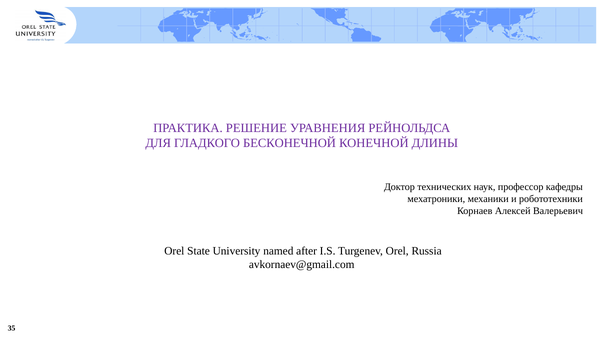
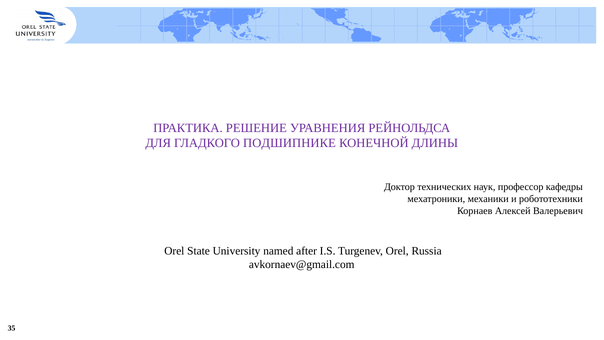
БЕСКОНЕЧНОЙ: БЕСКОНЕЧНОЙ -> ПОДШИПНИКЕ
